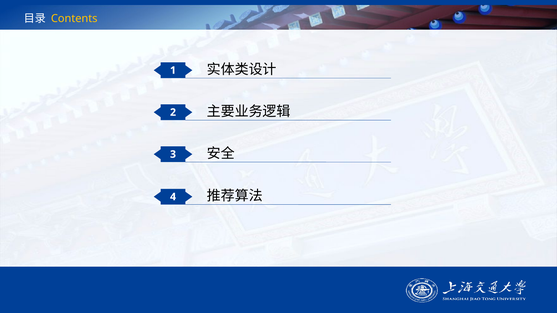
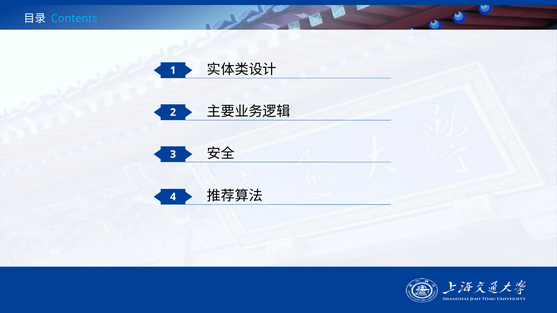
Contents colour: yellow -> light blue
